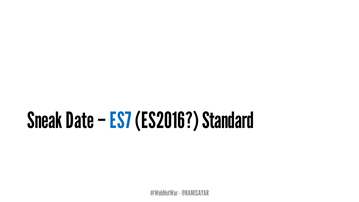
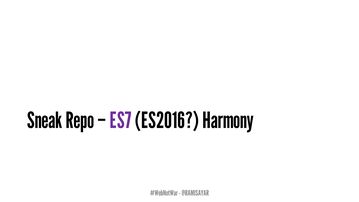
Date: Date -> Repo
ES7 colour: blue -> purple
Standard: Standard -> Harmony
